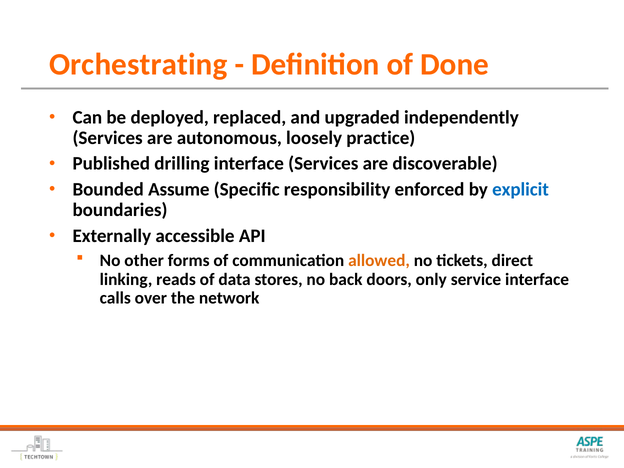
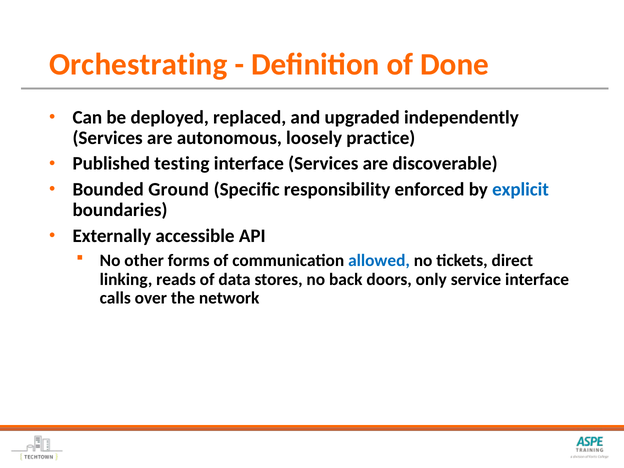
drilling: drilling -> testing
Assume: Assume -> Ground
allowed colour: orange -> blue
